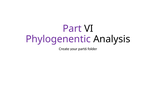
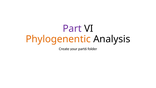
Phylogenentic colour: purple -> orange
